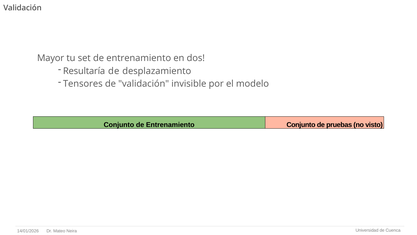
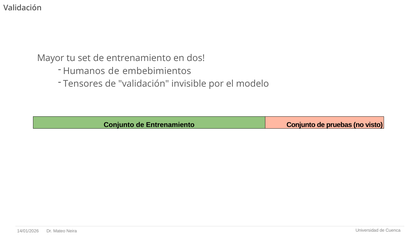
Resultaría: Resultaría -> Humanos
desplazamiento: desplazamiento -> embebimientos
